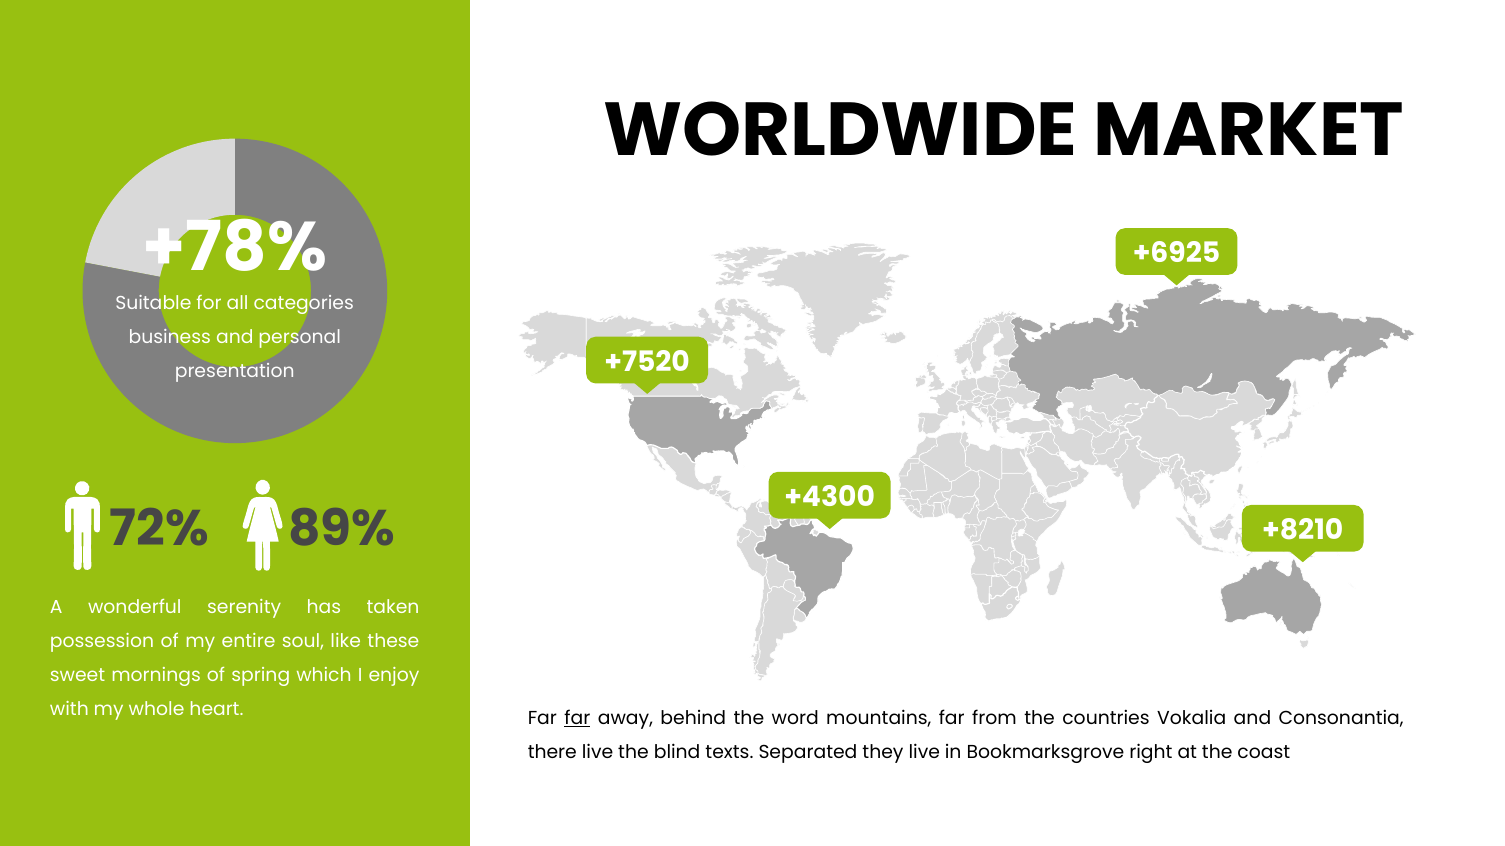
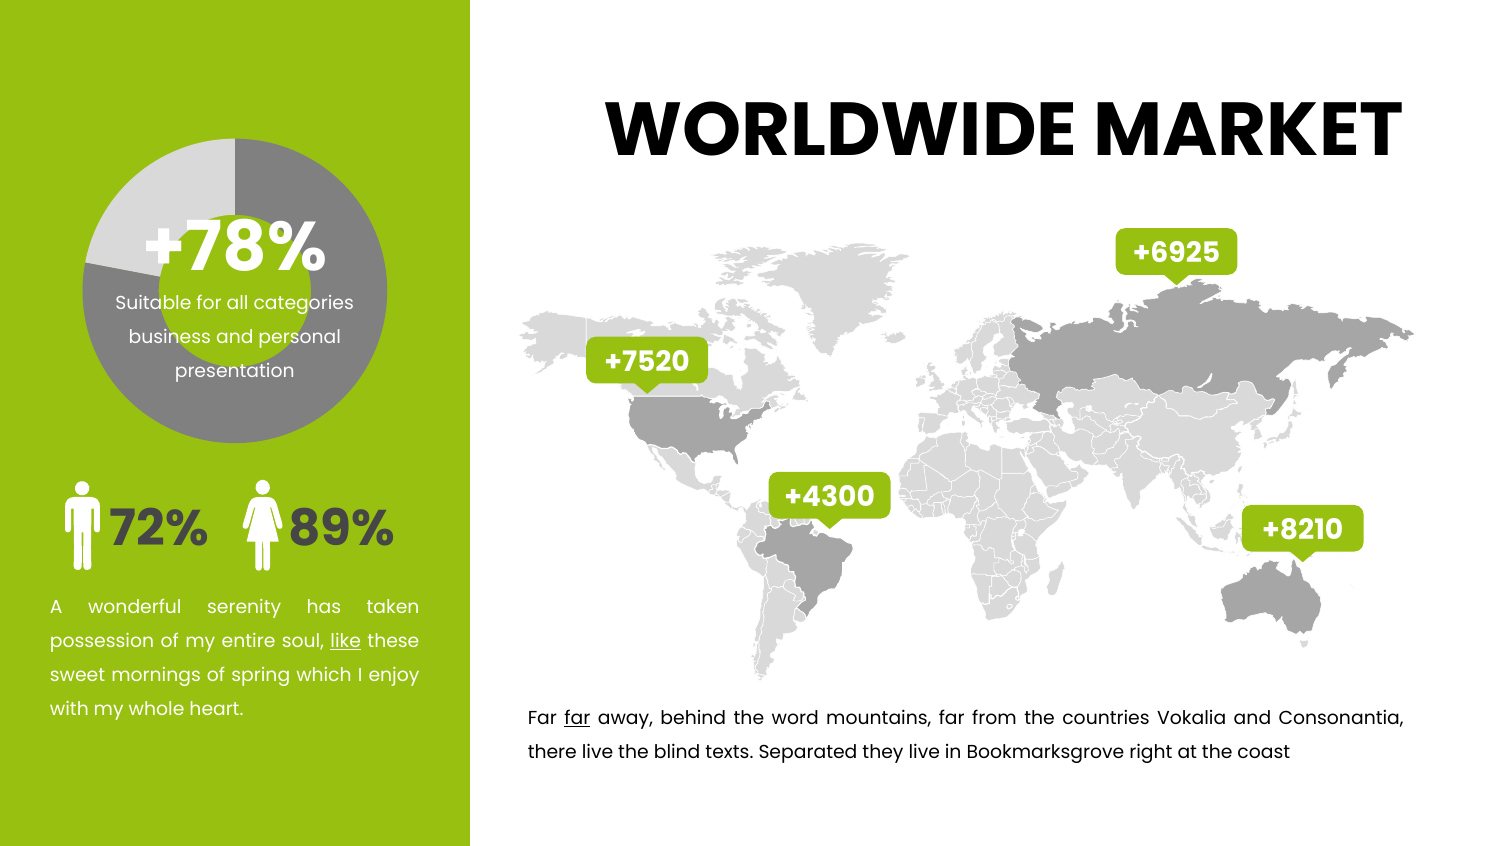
like underline: none -> present
